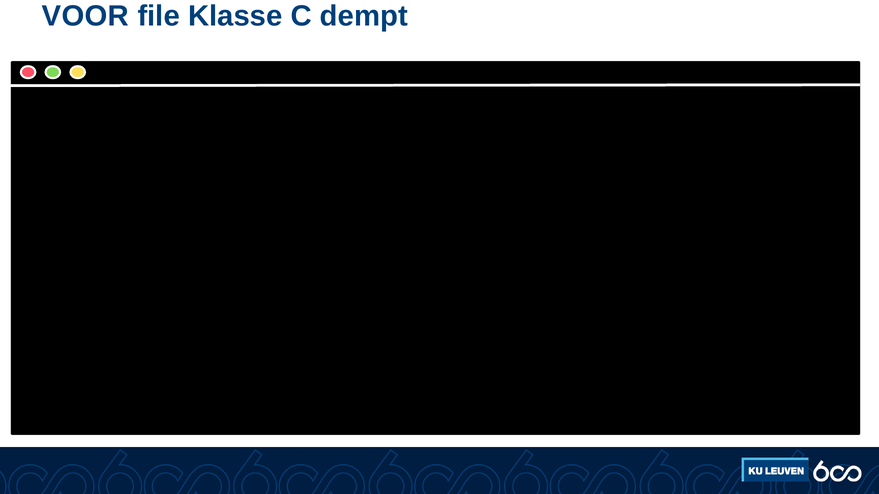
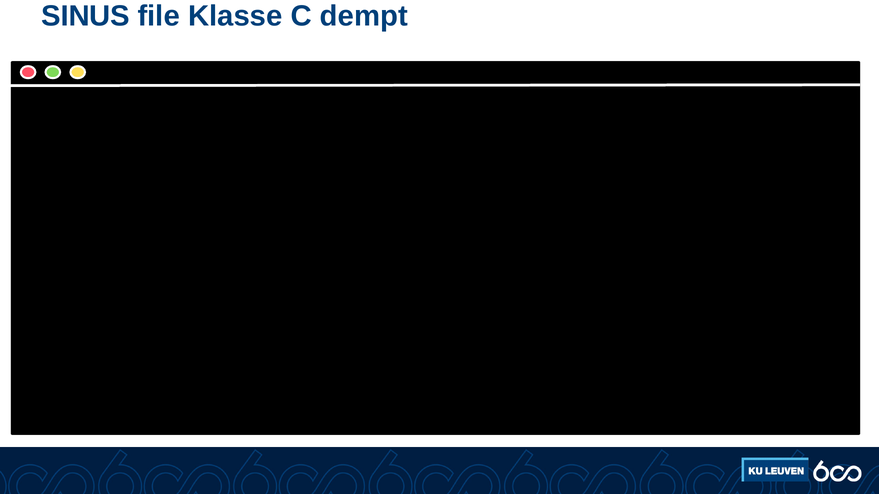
VOOR: VOOR -> SINUS
